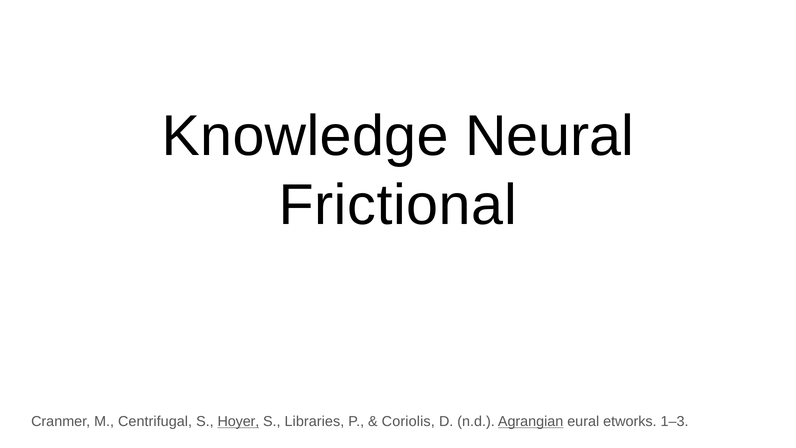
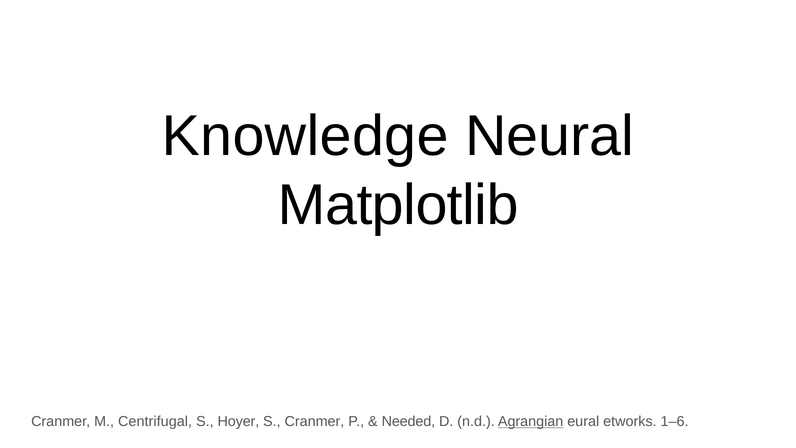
Frictional: Frictional -> Matplotlib
Hoyer underline: present -> none
S Libraries: Libraries -> Cranmer
Coriolis: Coriolis -> Needed
1–3: 1–3 -> 1–6
